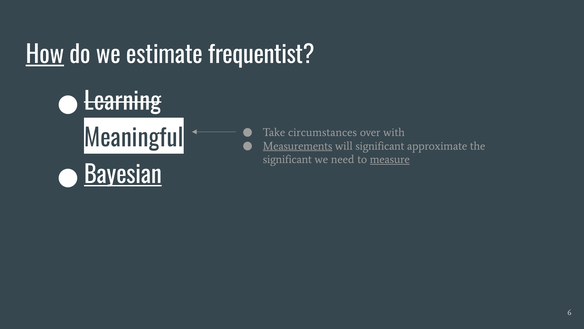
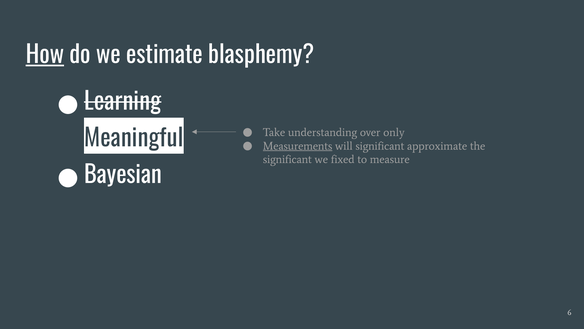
frequentist: frequentist -> blasphemy
circumstances: circumstances -> understanding
with: with -> only
need: need -> fixed
measure underline: present -> none
Bayesian underline: present -> none
